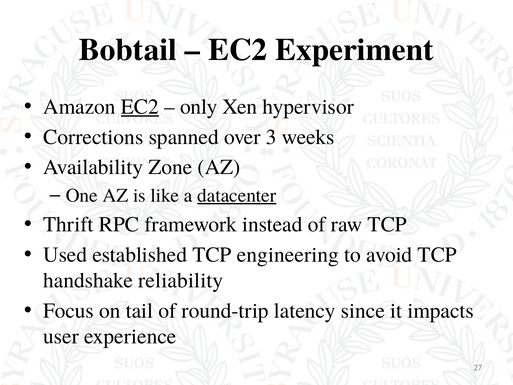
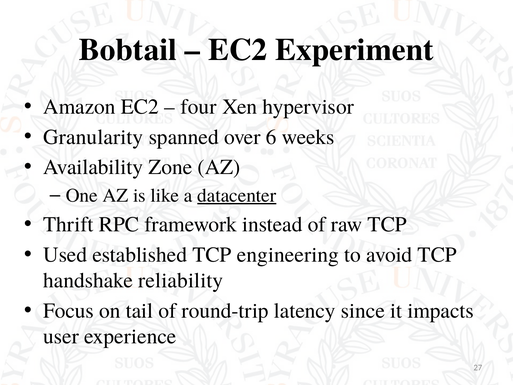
EC2 at (140, 107) underline: present -> none
only: only -> four
Corrections: Corrections -> Granularity
3: 3 -> 6
